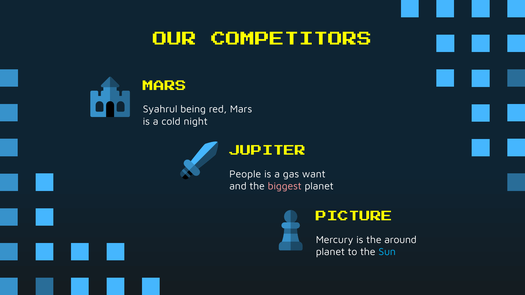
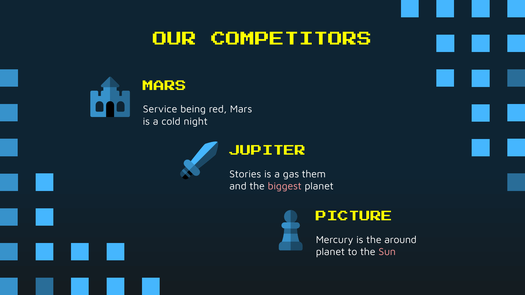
Syahrul: Syahrul -> Service
People: People -> Stories
want: want -> them
Sun colour: light blue -> pink
